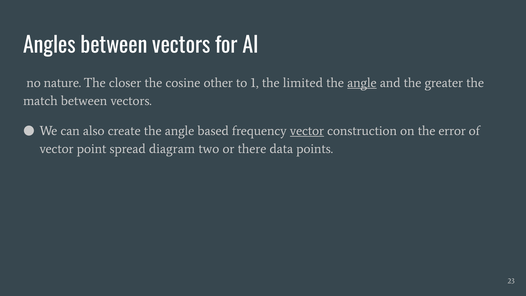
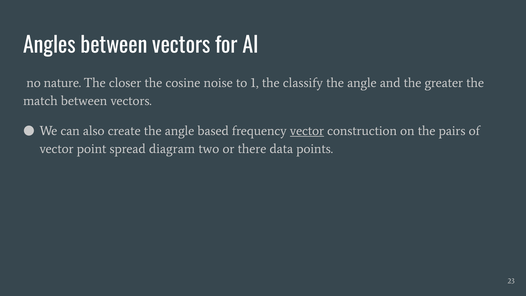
other: other -> noise
limited: limited -> classify
angle at (362, 83) underline: present -> none
error: error -> pairs
